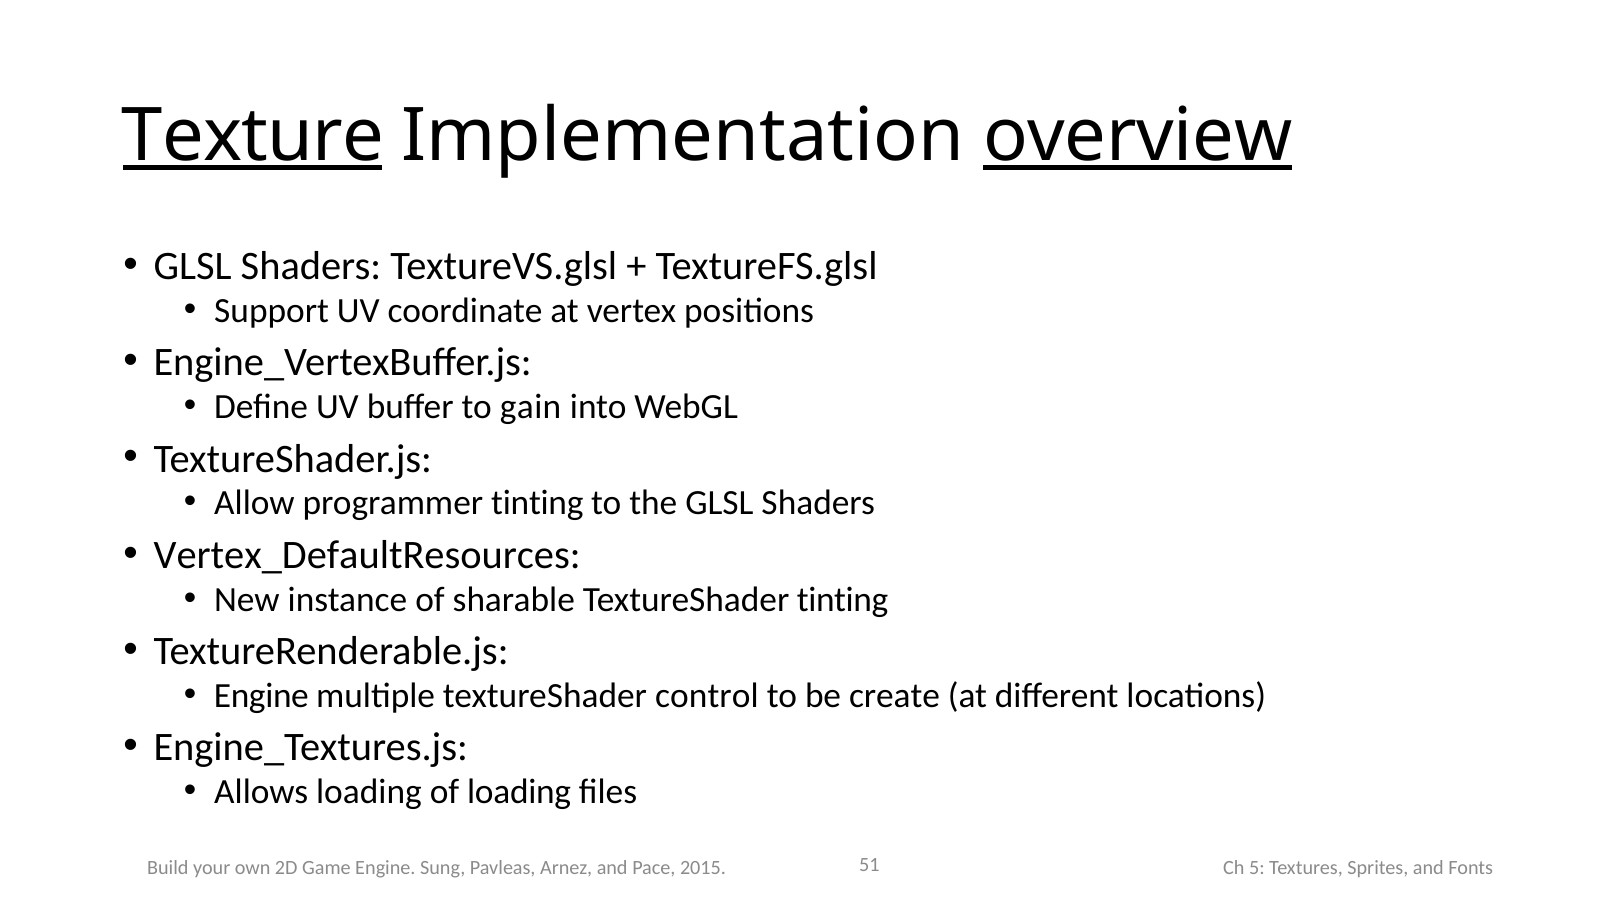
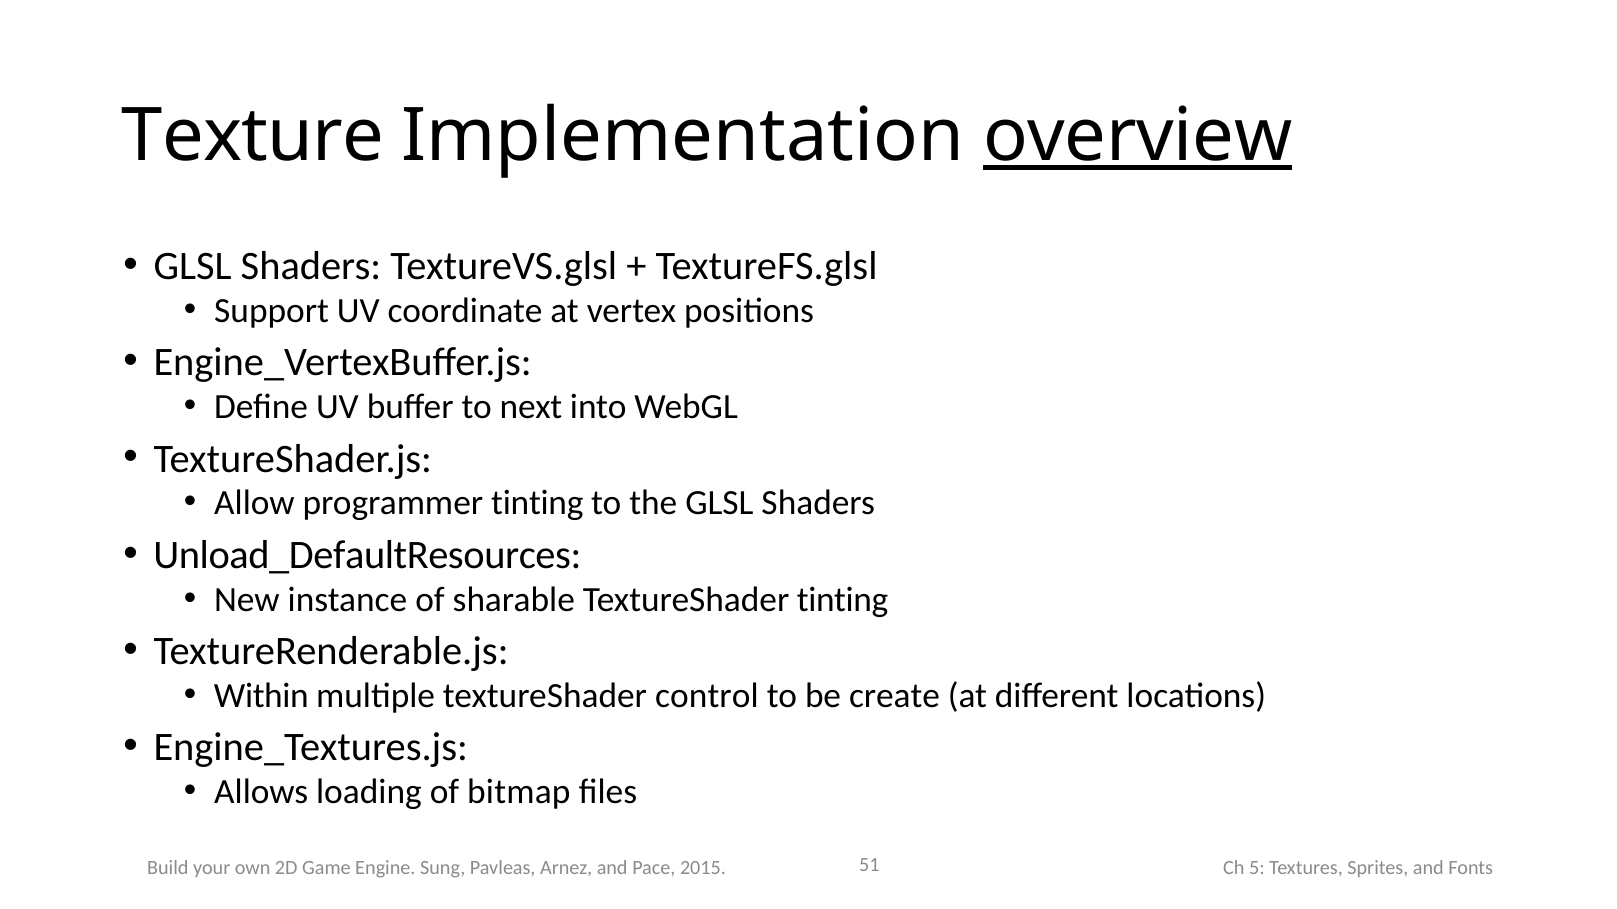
Texture underline: present -> none
gain: gain -> next
Vertex_DefaultResources: Vertex_DefaultResources -> Unload_DefaultResources
Engine at (261, 696): Engine -> Within
of loading: loading -> bitmap
